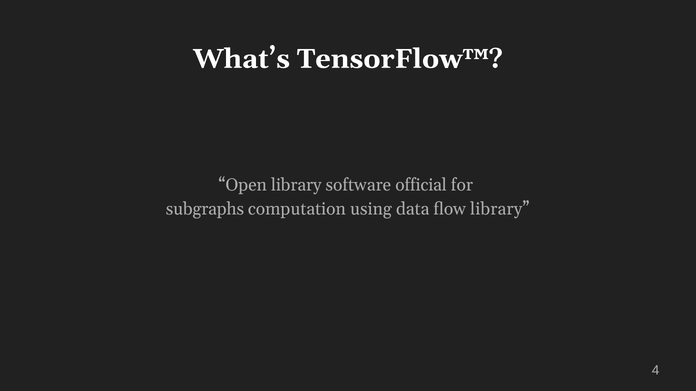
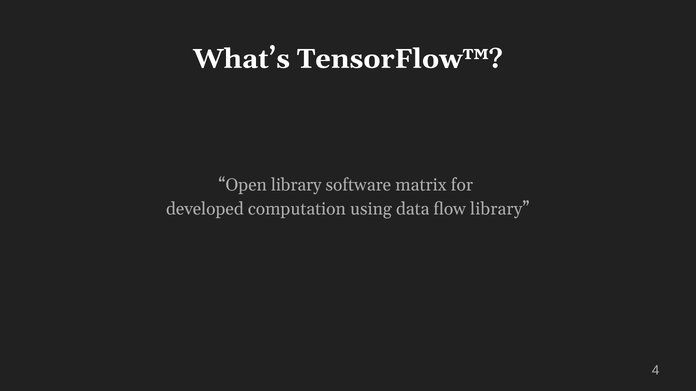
official: official -> matrix
subgraphs: subgraphs -> developed
